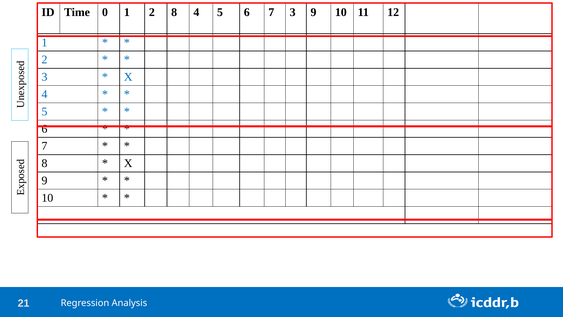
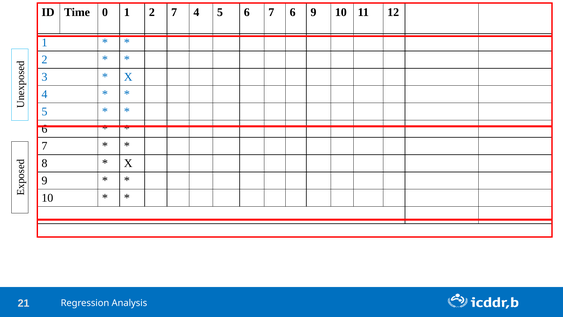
2 8: 8 -> 7
6 7 3: 3 -> 6
